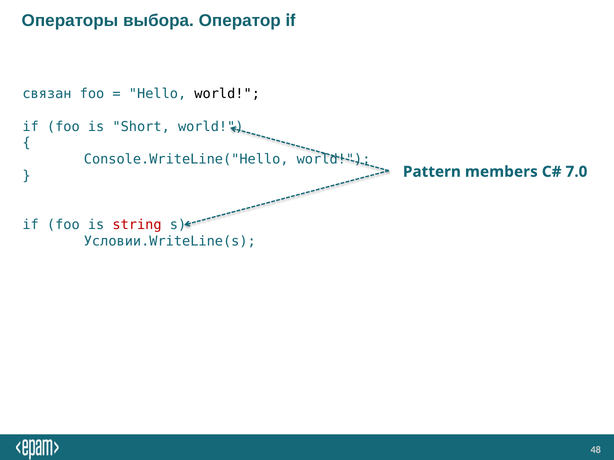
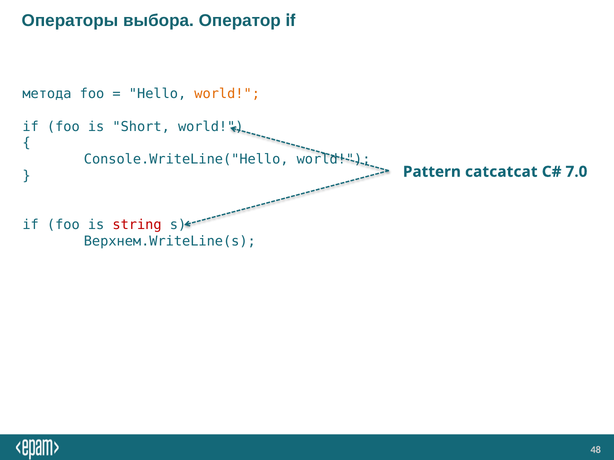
связан: связан -> метода
world at (227, 94) colour: black -> orange
members: members -> catcatcat
Условии.WriteLine(s: Условии.WriteLine(s -> Верхнем.WriteLine(s
